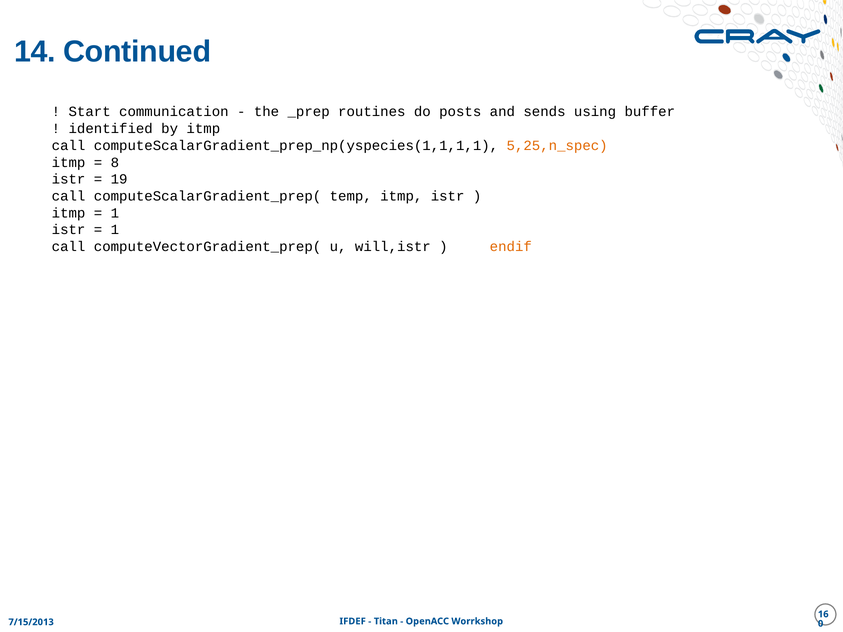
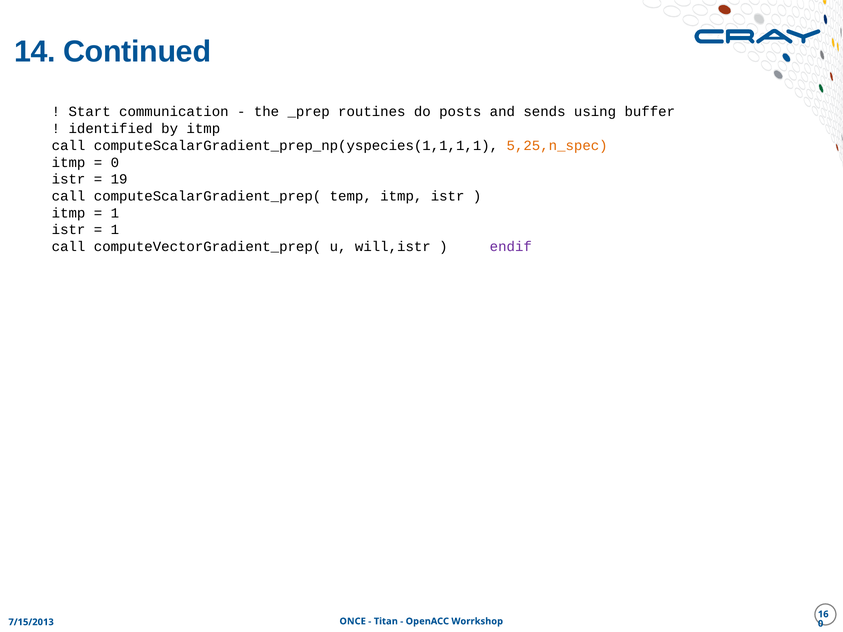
8 at (115, 162): 8 -> 0
endif colour: orange -> purple
IFDEF: IFDEF -> ONCE
